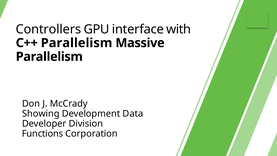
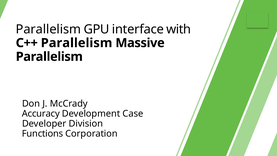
Controllers at (48, 29): Controllers -> Parallelism
Showing: Showing -> Accuracy
Data: Data -> Case
